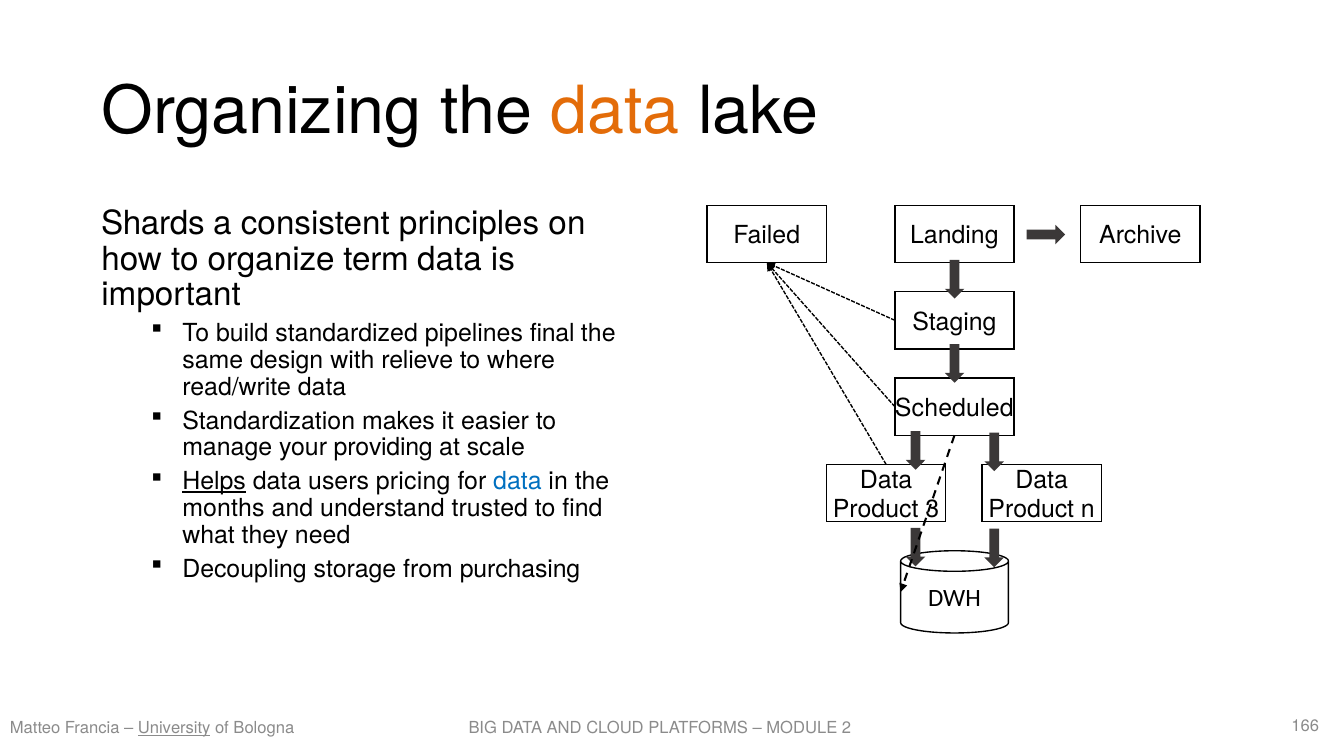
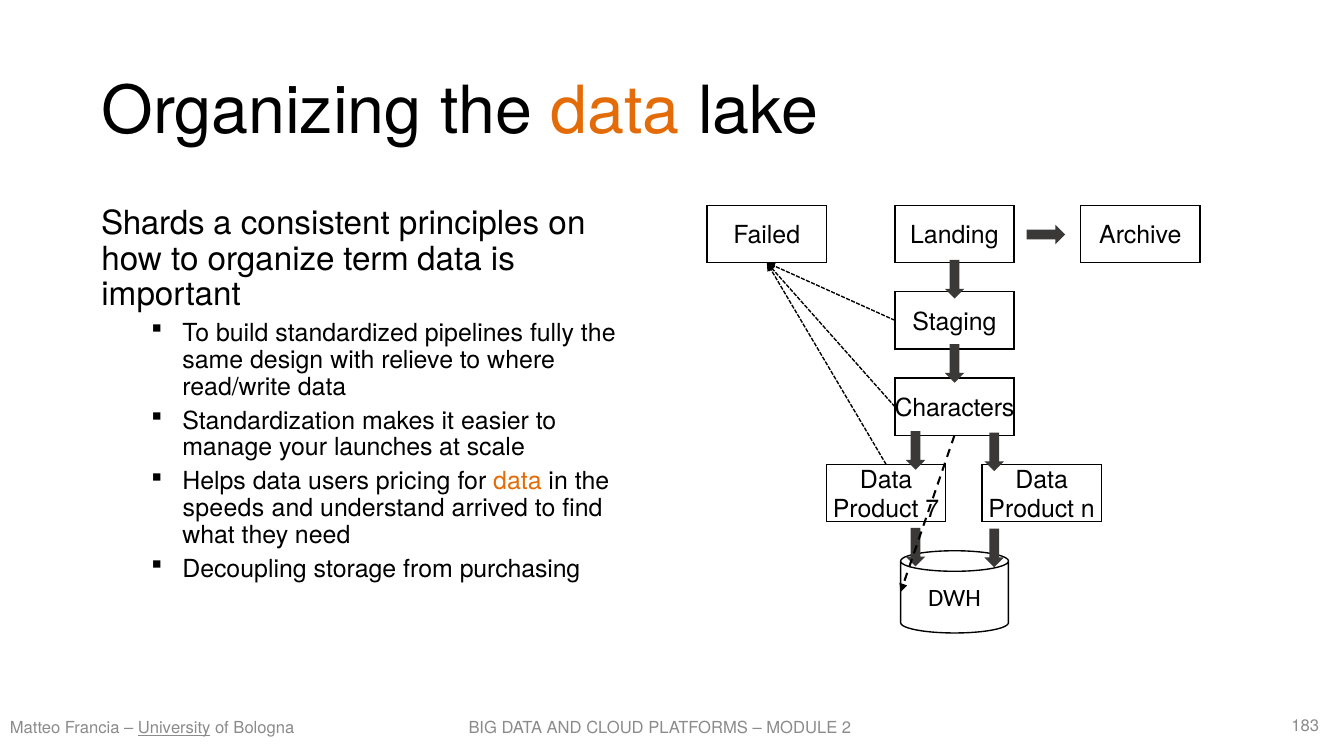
final: final -> fully
Scheduled: Scheduled -> Characters
providing: providing -> launches
Helps underline: present -> none
data at (517, 482) colour: blue -> orange
months: months -> speeds
trusted: trusted -> arrived
3: 3 -> 7
166: 166 -> 183
